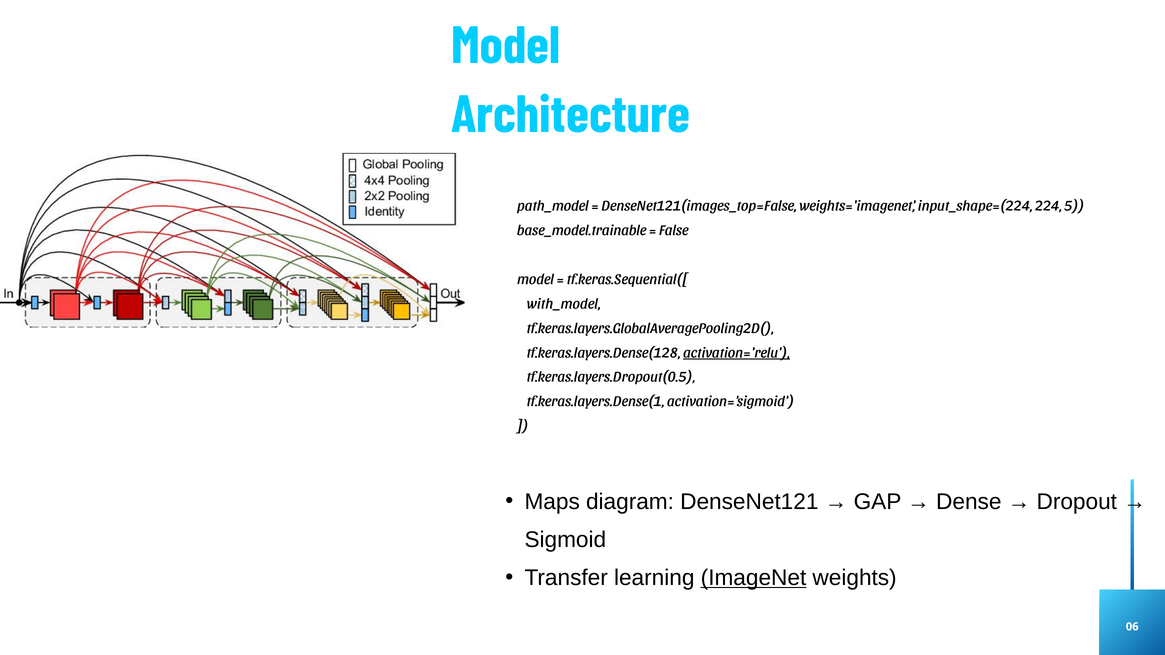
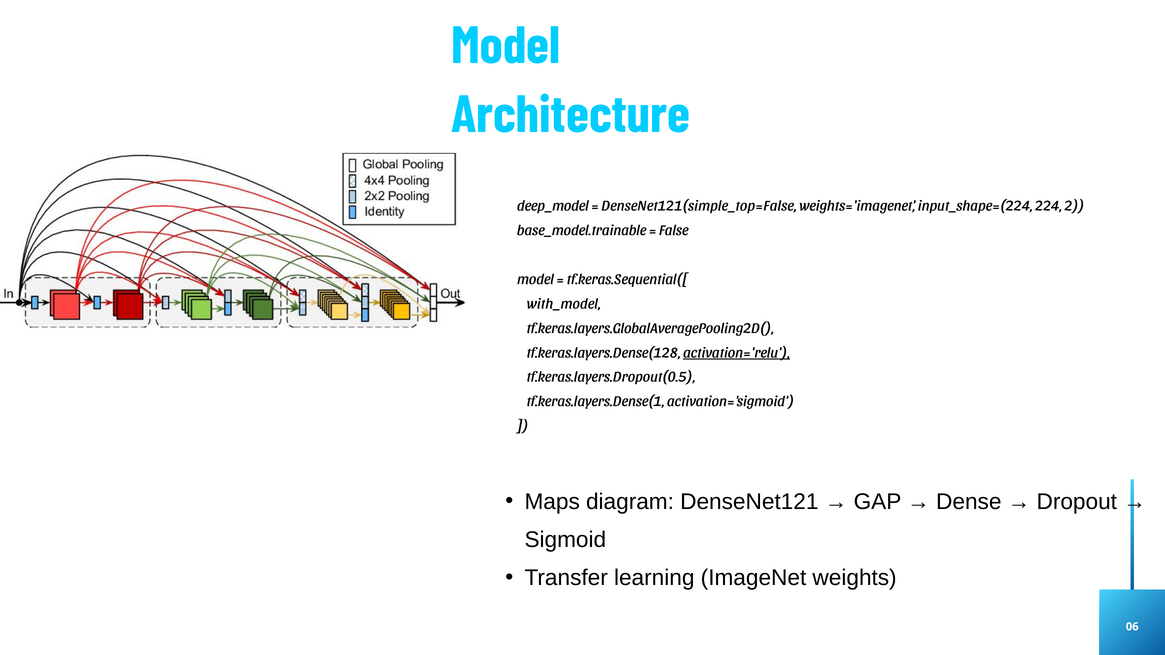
path_model: path_model -> deep_model
DenseNet121(images_top=False: DenseNet121(images_top=False -> DenseNet121(simple_top=False
5: 5 -> 2
ImageNet underline: present -> none
